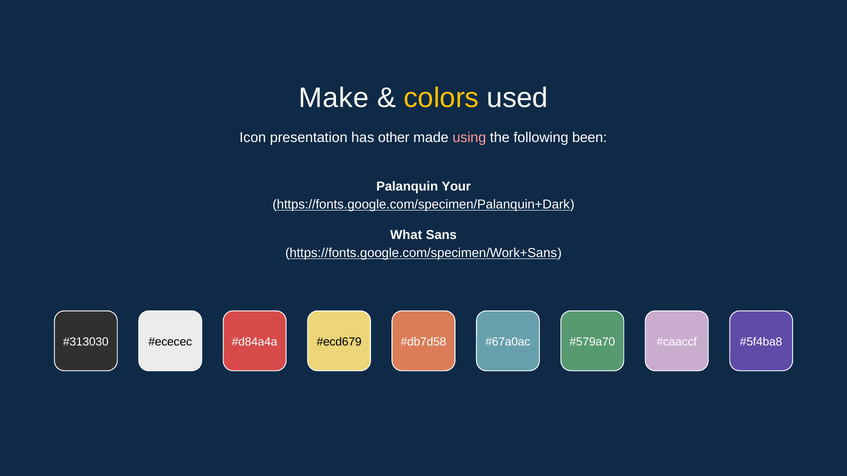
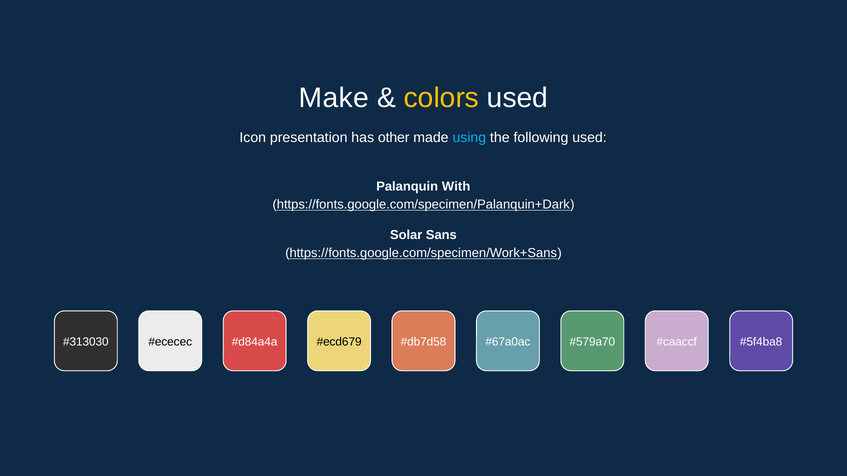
using colour: pink -> light blue
following been: been -> used
Your: Your -> With
What: What -> Solar
